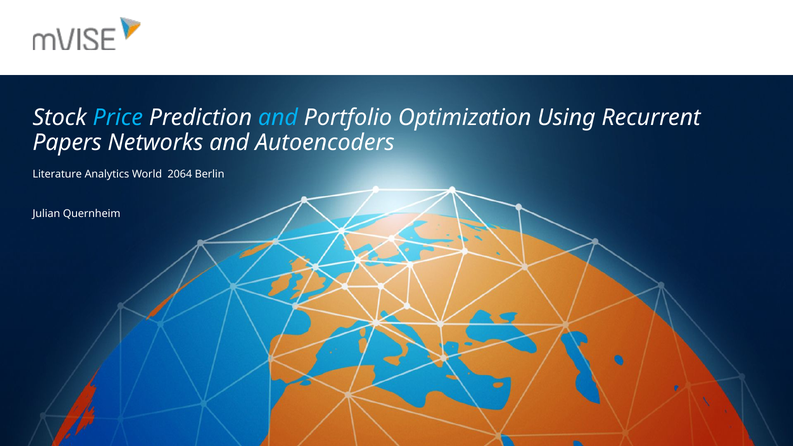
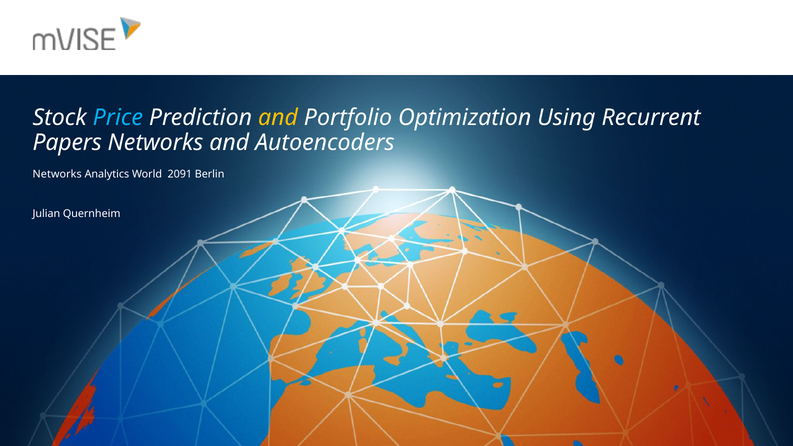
and at (278, 117) colour: light blue -> yellow
Literature at (57, 174): Literature -> Networks
2064: 2064 -> 2091
